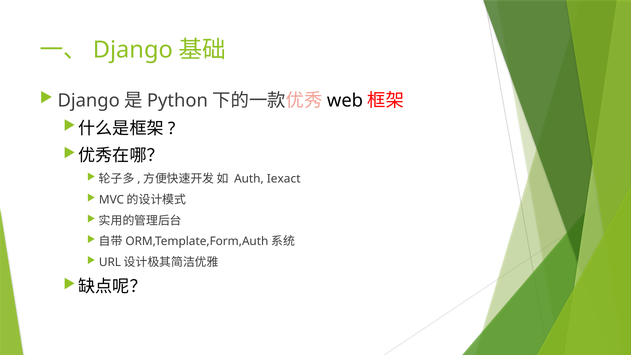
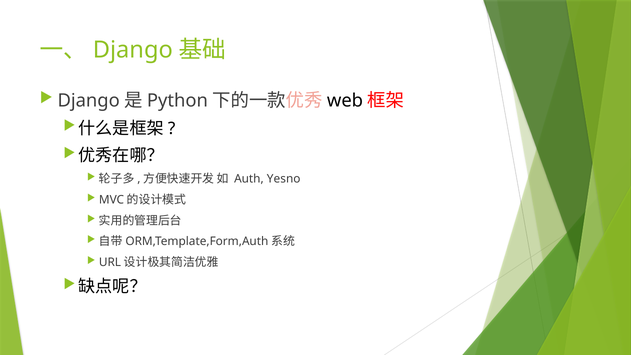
Iexact: Iexact -> Yesno
